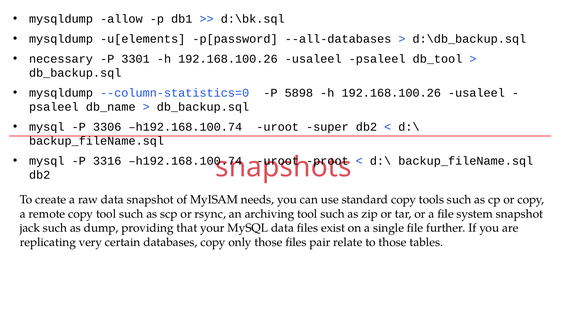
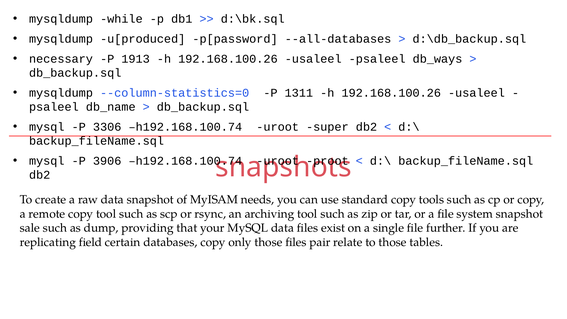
allow: allow -> while
u[elements: u[elements -> u[produced
3301: 3301 -> 1913
db_tool: db_tool -> db_ways
5898: 5898 -> 1311
3316: 3316 -> 3906
jack: jack -> sale
very: very -> field
